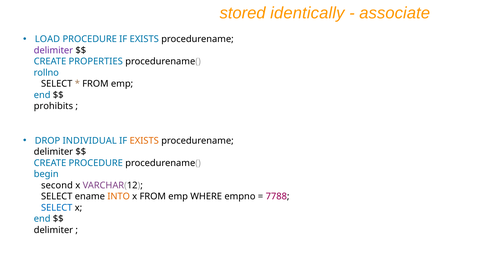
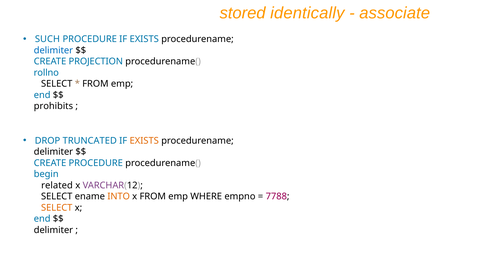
LOAD: LOAD -> SUCH
delimiter at (53, 50) colour: purple -> blue
PROPERTIES: PROPERTIES -> PROJECTION
INDIVIDUAL: INDIVIDUAL -> TRUNCATED
second: second -> related
SELECT at (57, 208) colour: blue -> orange
